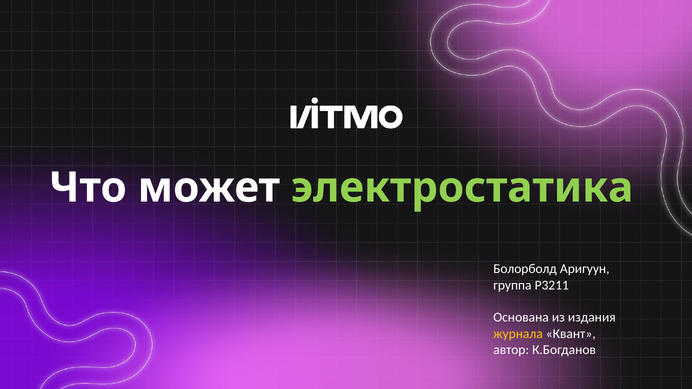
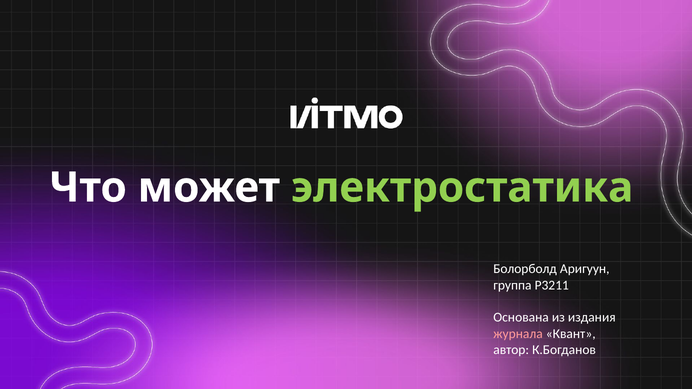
журнала colour: yellow -> pink
